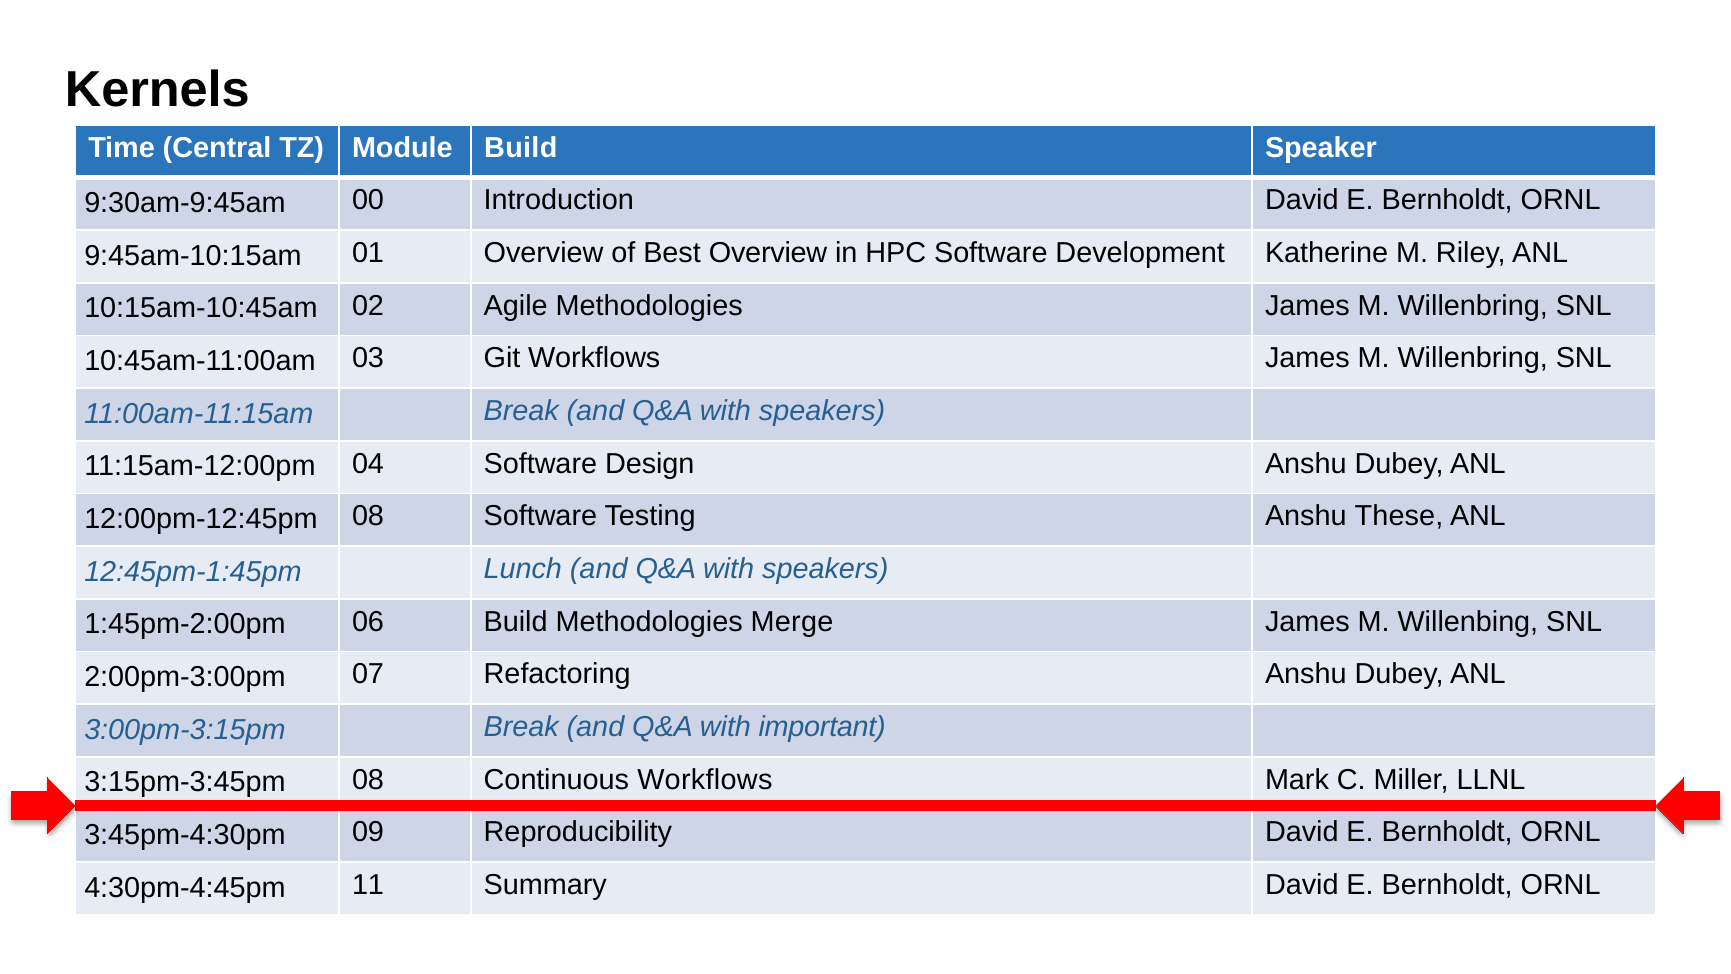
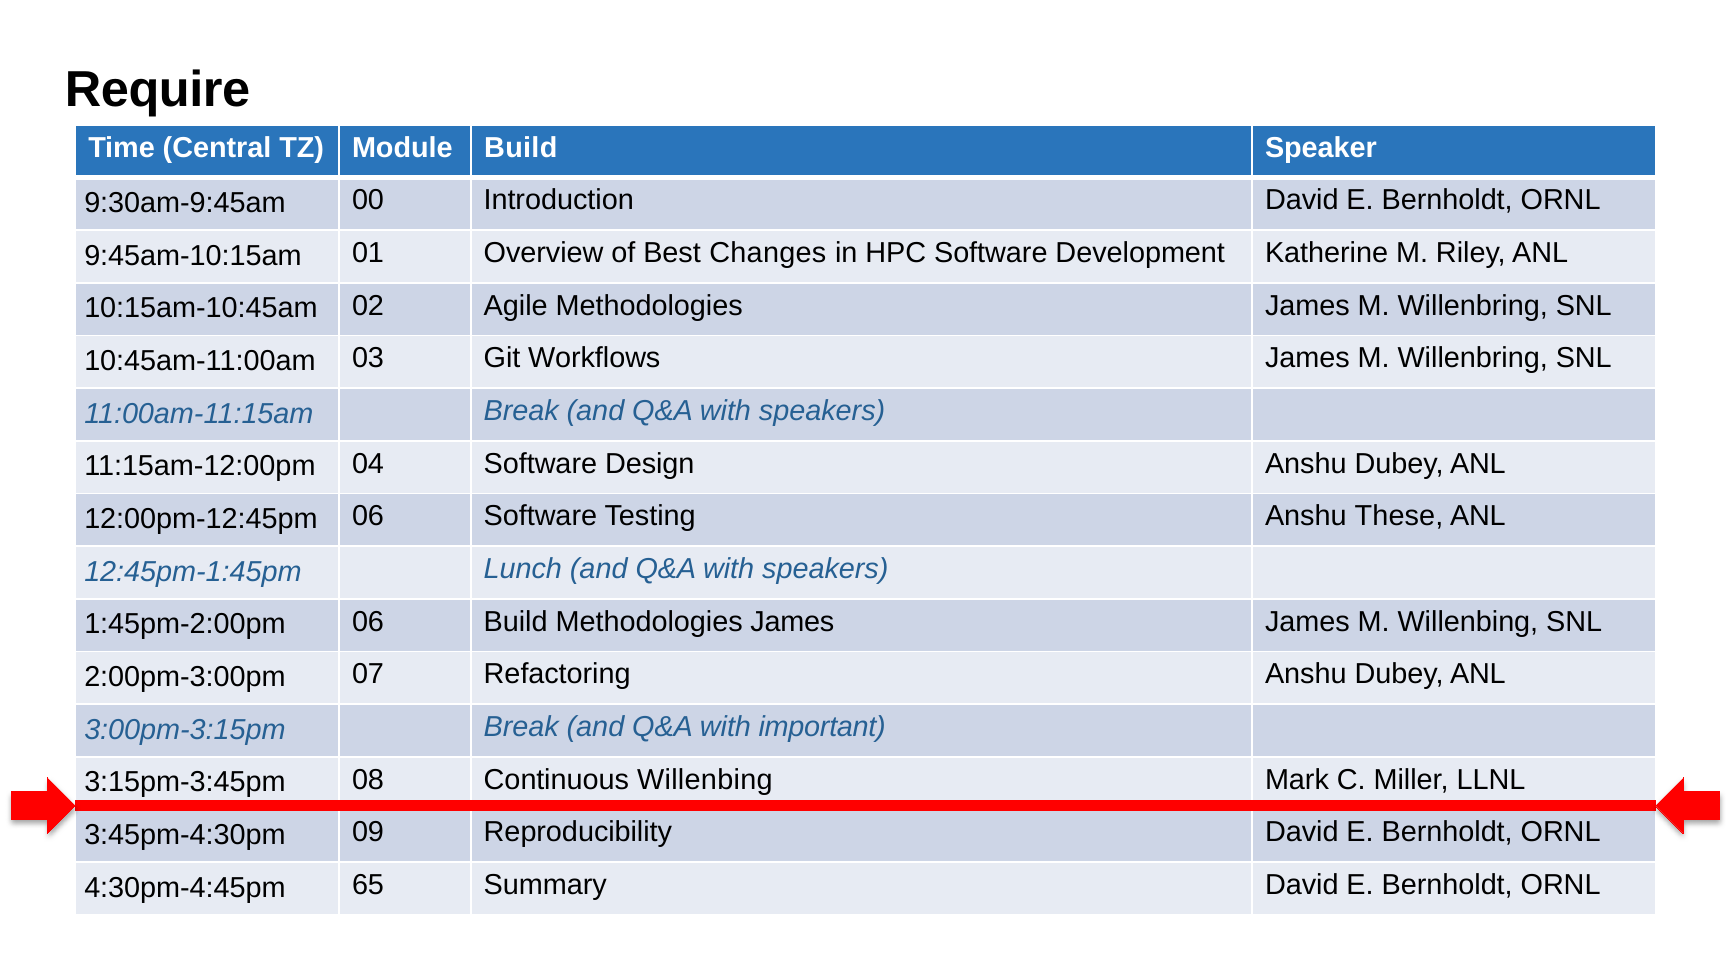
Kernels: Kernels -> Require
Best Overview: Overview -> Changes
12:00pm-12:45pm 08: 08 -> 06
Merge at (792, 622): Merge -> James
Continuous Workflows: Workflows -> Willenbing
11: 11 -> 65
